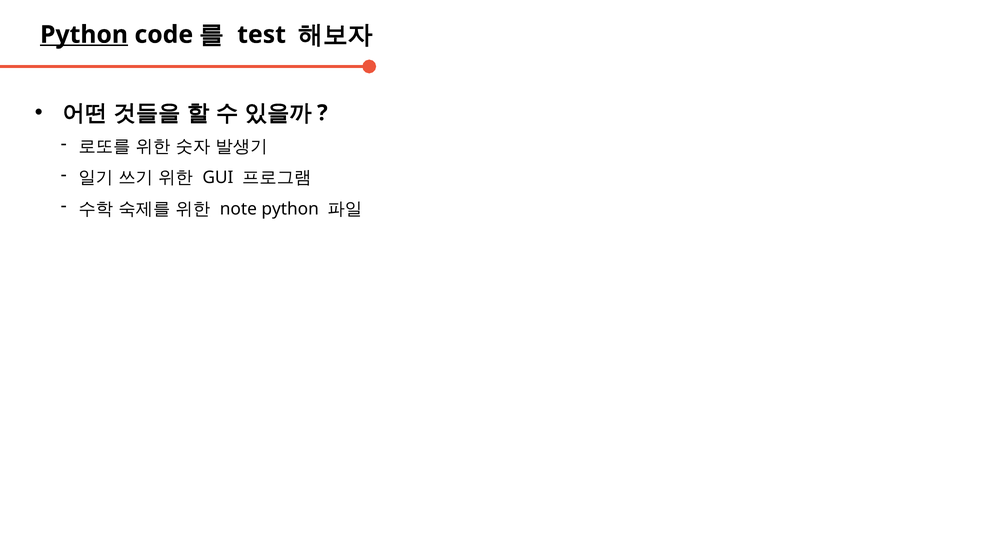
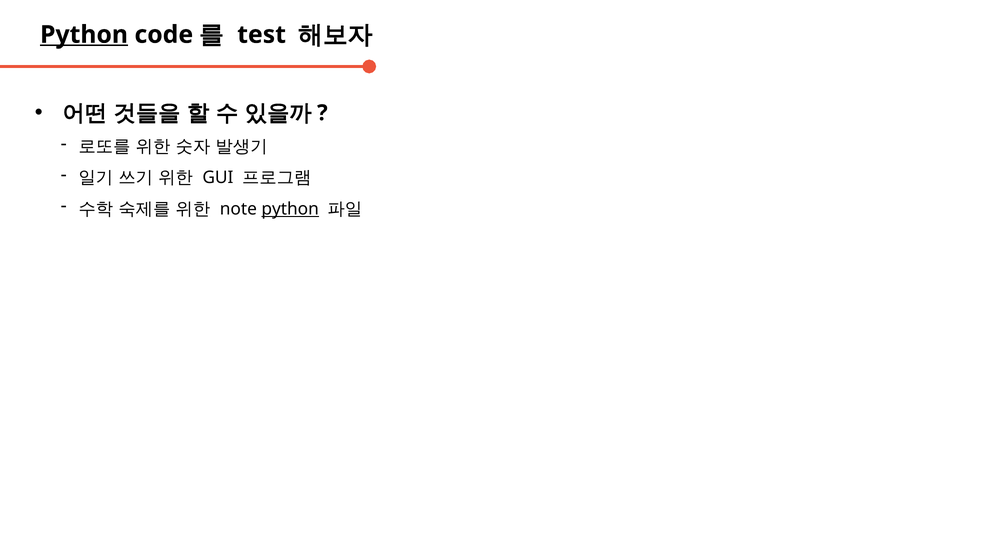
python at (290, 209) underline: none -> present
